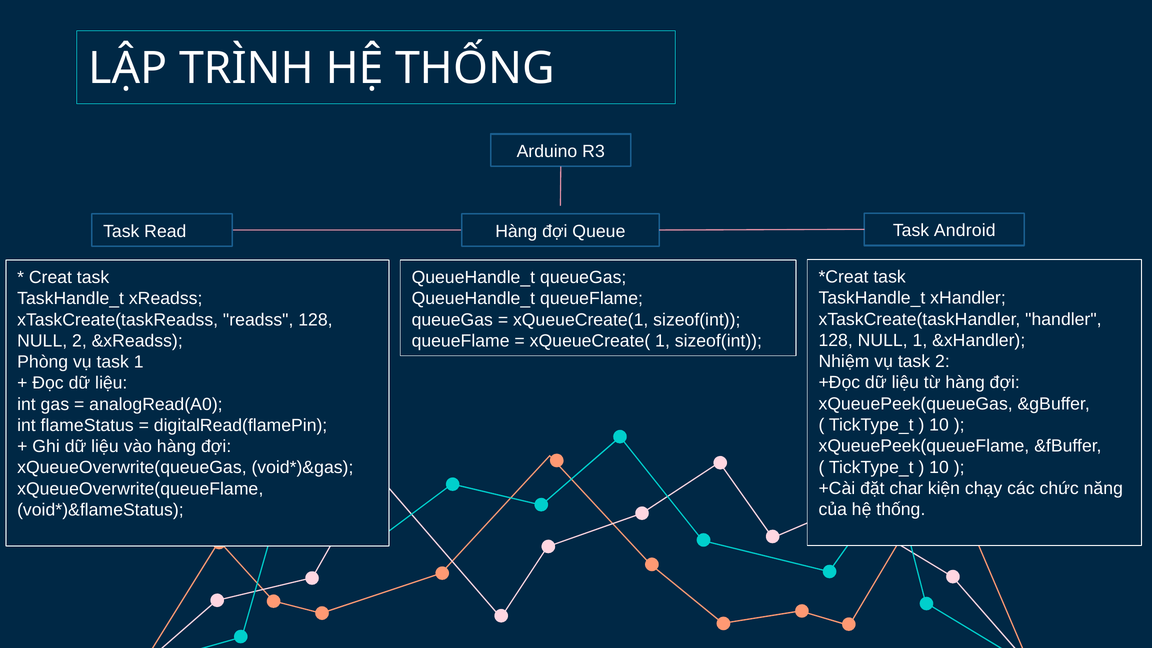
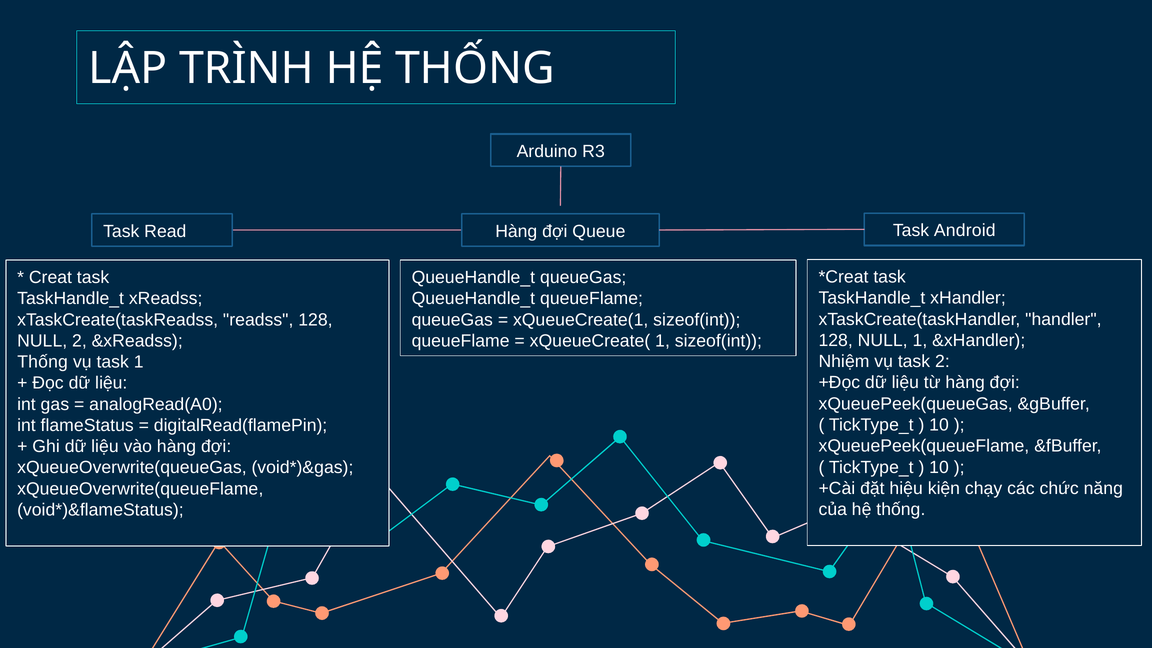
Phòng at (43, 362): Phòng -> Thống
char: char -> hiệu
